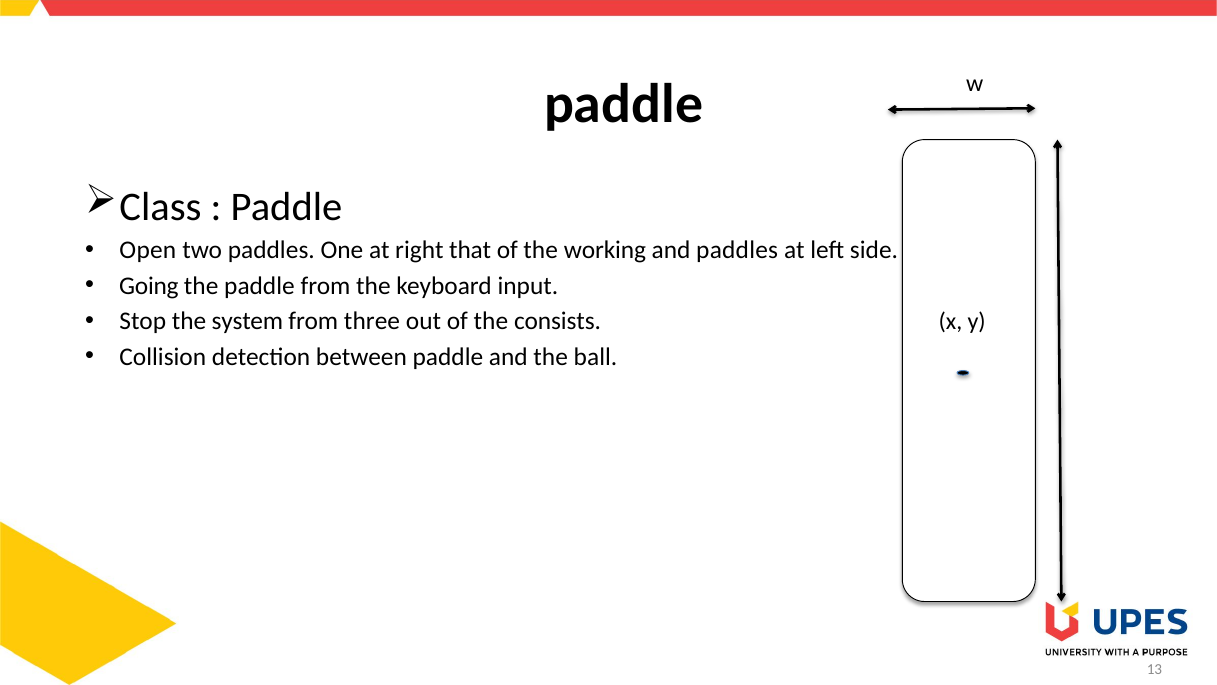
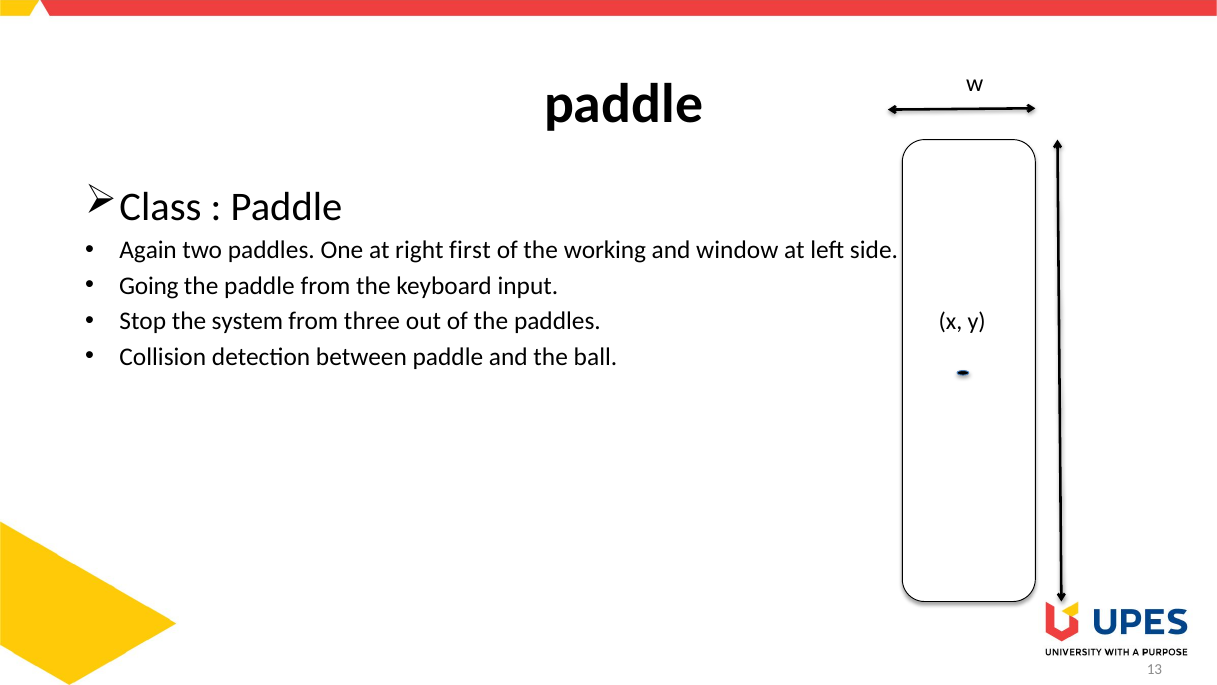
Open: Open -> Again
that: that -> first
and paddles: paddles -> window
the consists: consists -> paddles
